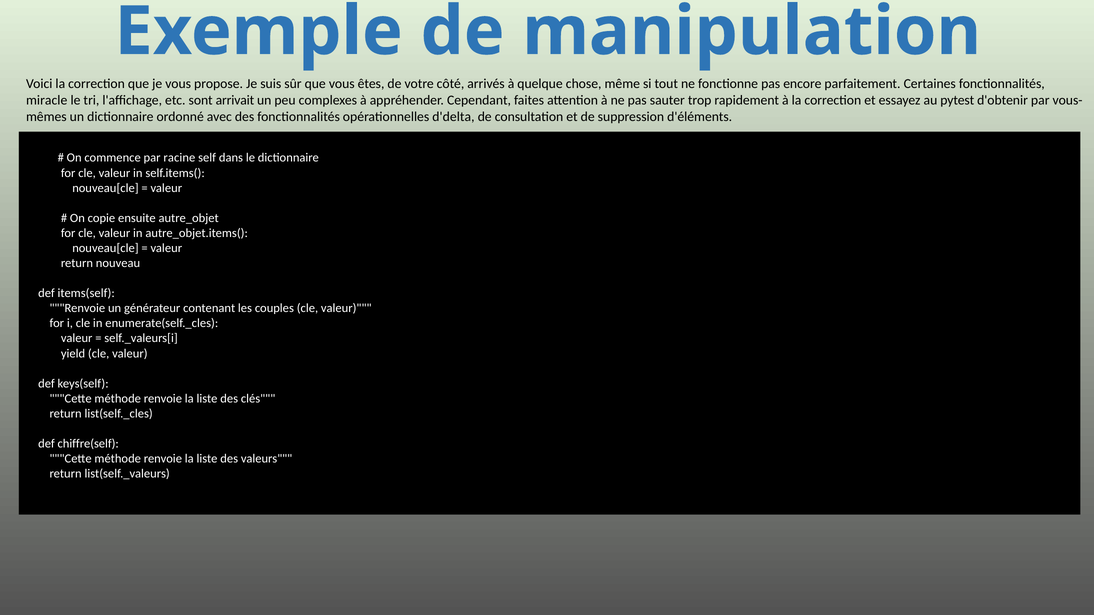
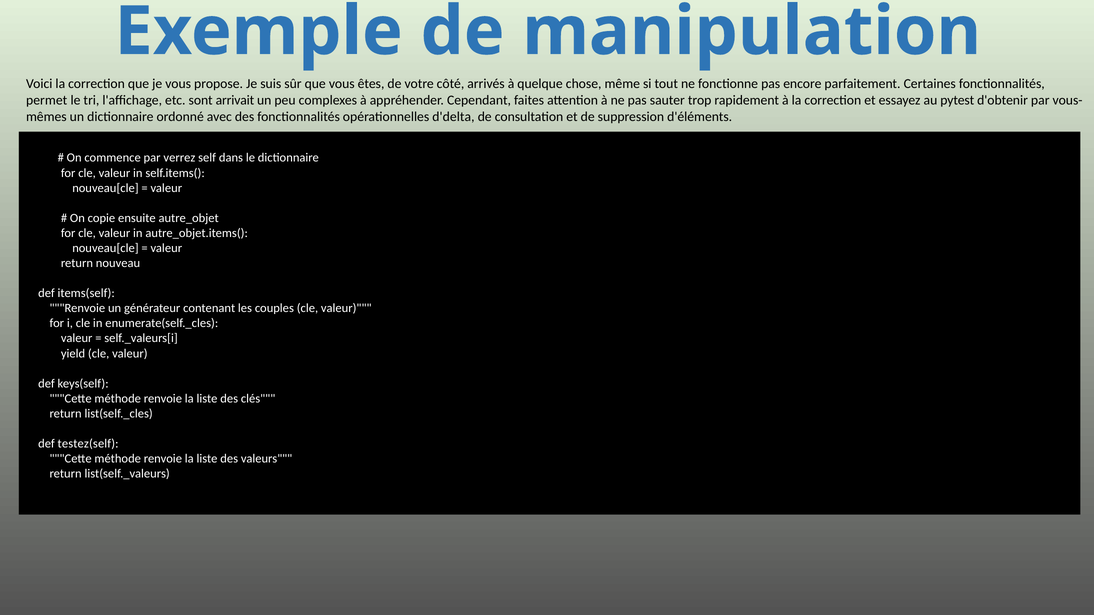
miracle: miracle -> permet
racine: racine -> verrez
chiffre(self: chiffre(self -> testez(self
